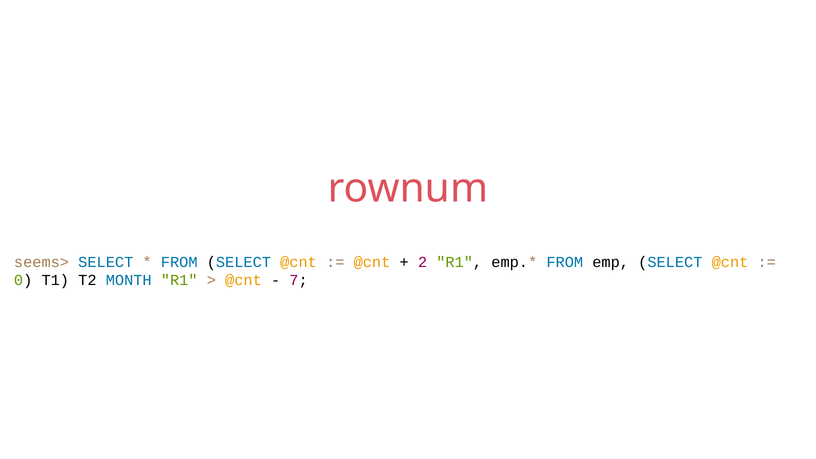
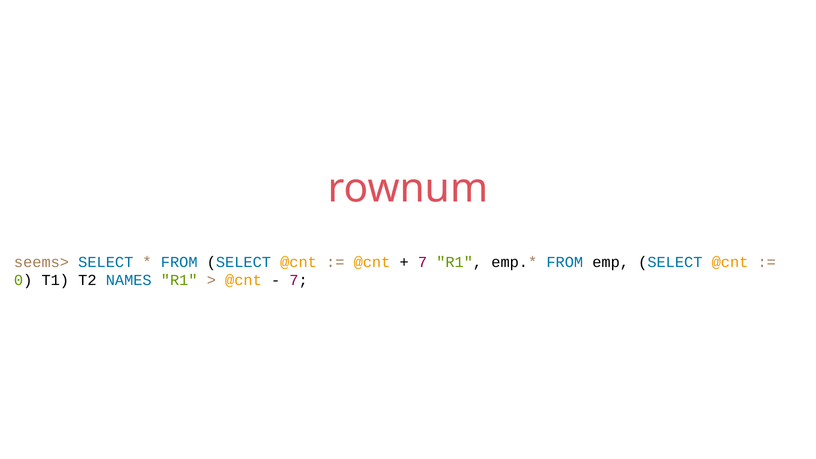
2 at (422, 262): 2 -> 7
MONTH: MONTH -> NAMES
